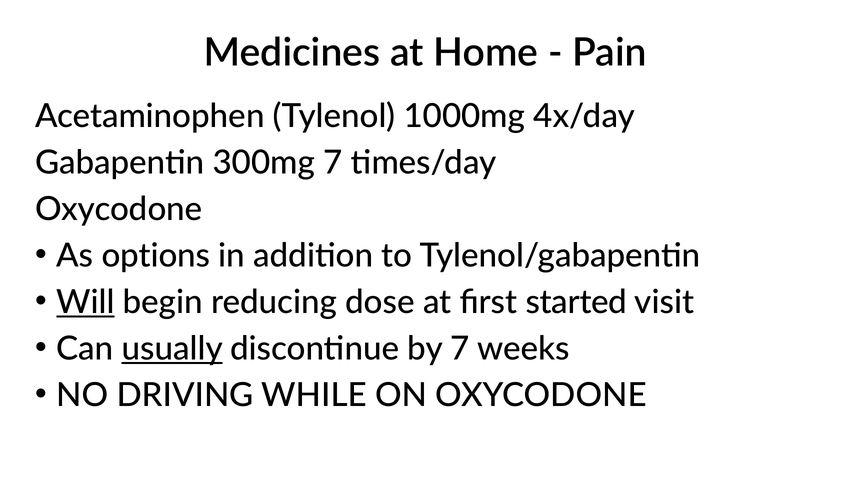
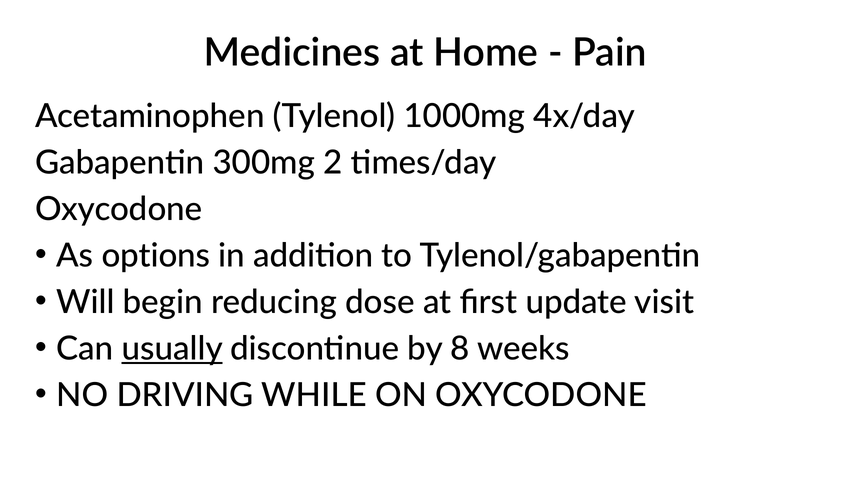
300mg 7: 7 -> 2
Will underline: present -> none
started: started -> update
by 7: 7 -> 8
